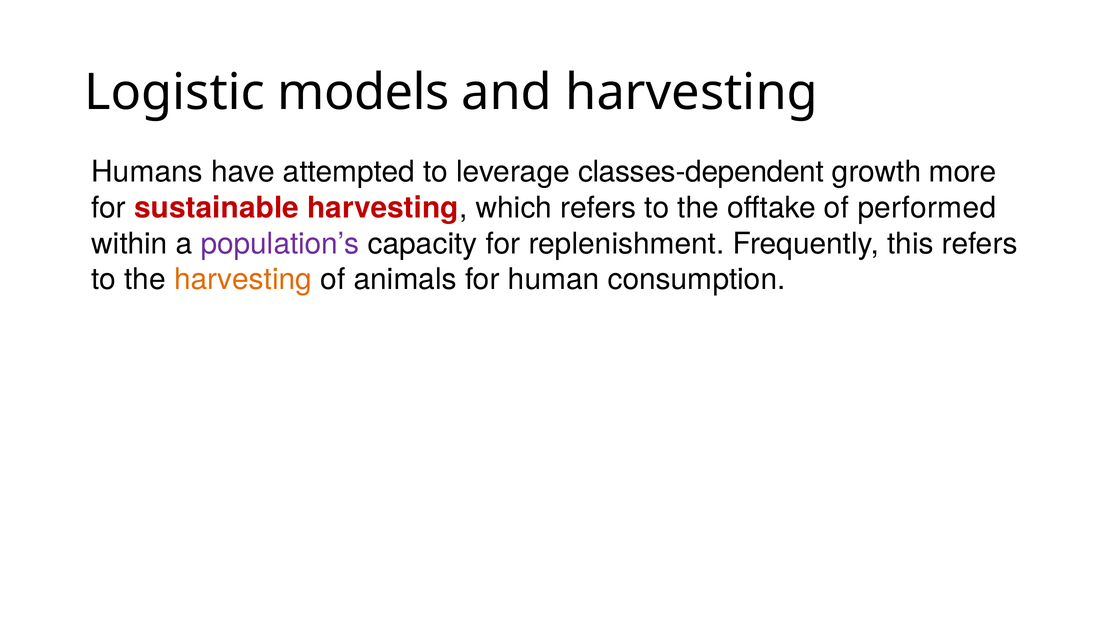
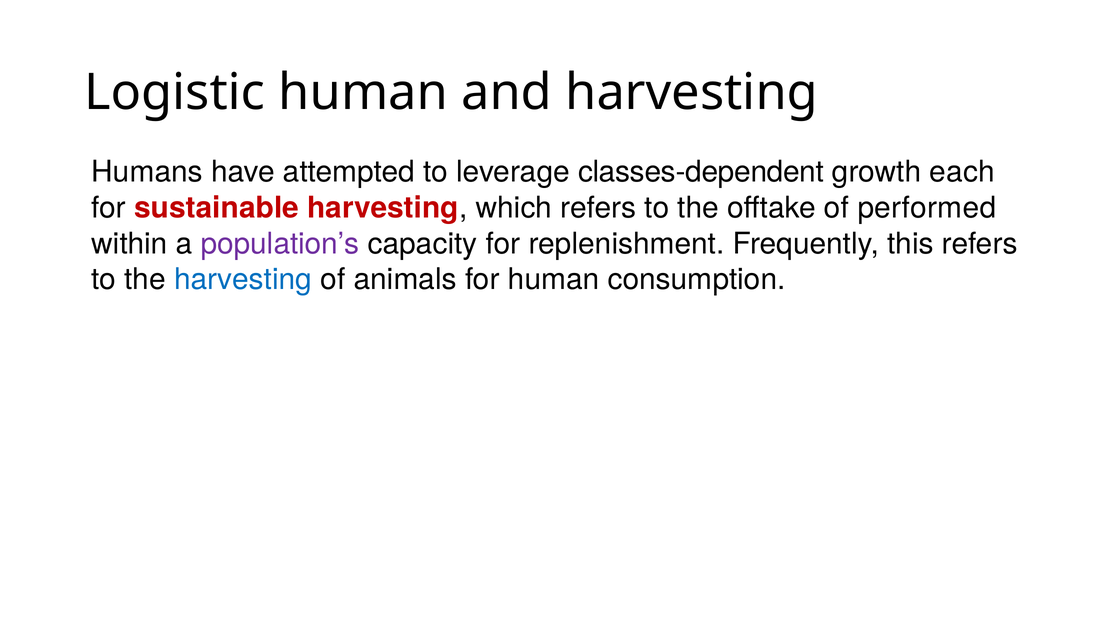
Logistic models: models -> human
more: more -> each
harvesting at (243, 280) colour: orange -> blue
